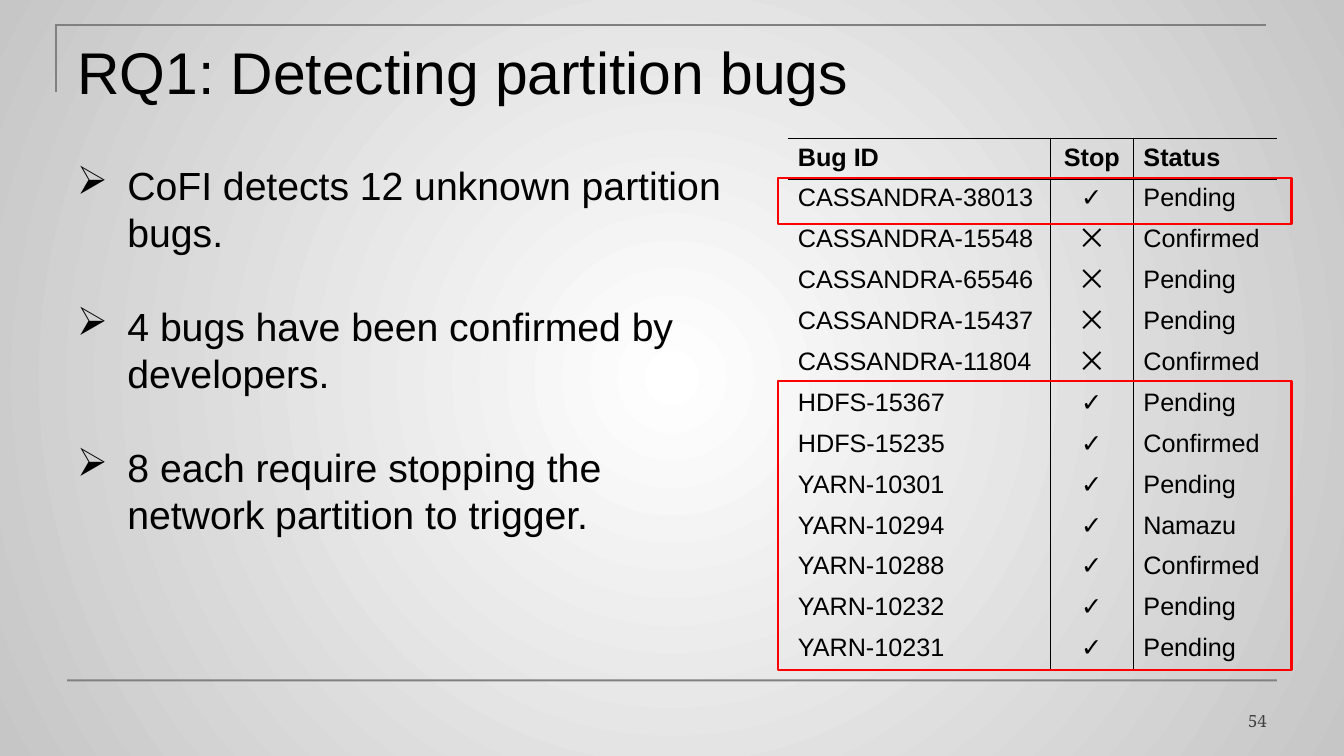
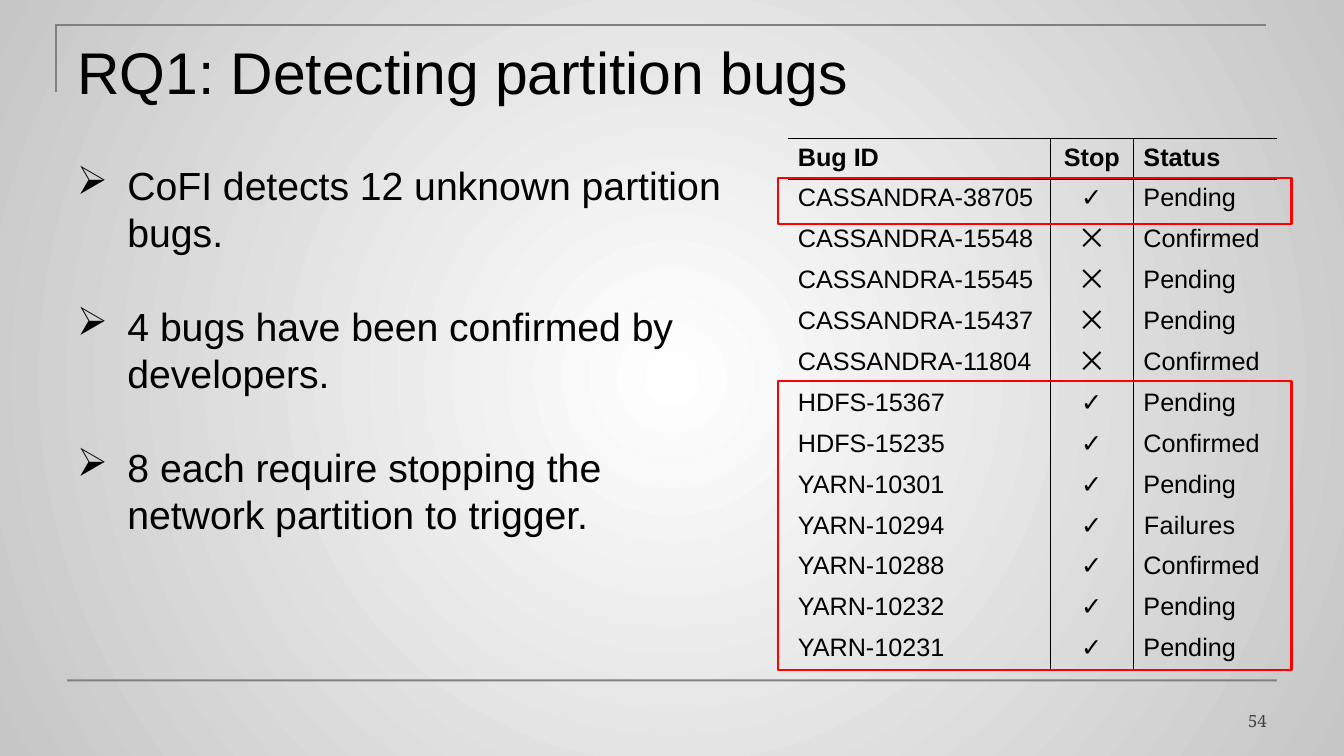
CASSANDRA-38013: CASSANDRA-38013 -> CASSANDRA-38705
CASSANDRA-65546: CASSANDRA-65546 -> CASSANDRA-15545
Namazu: Namazu -> Failures
